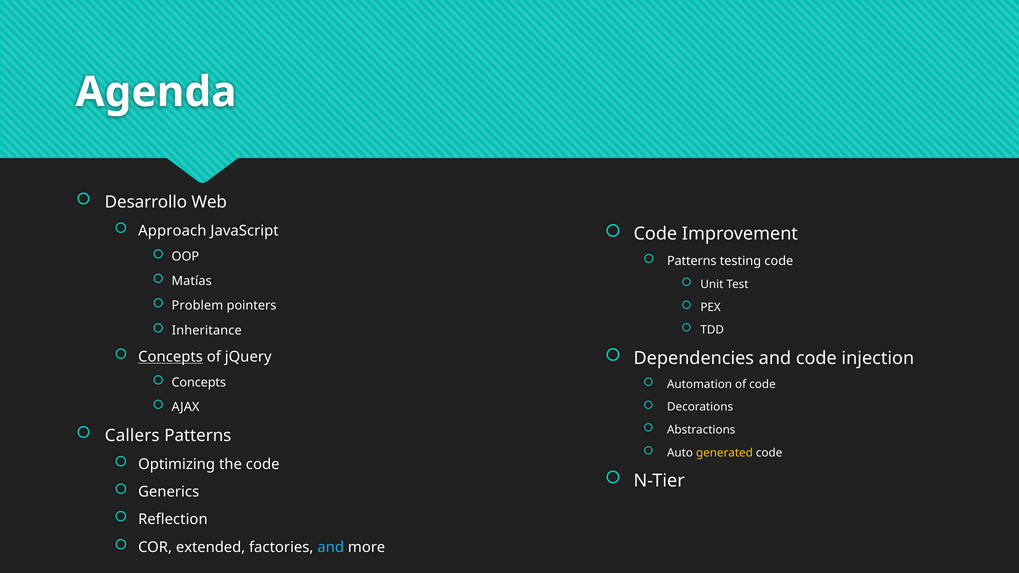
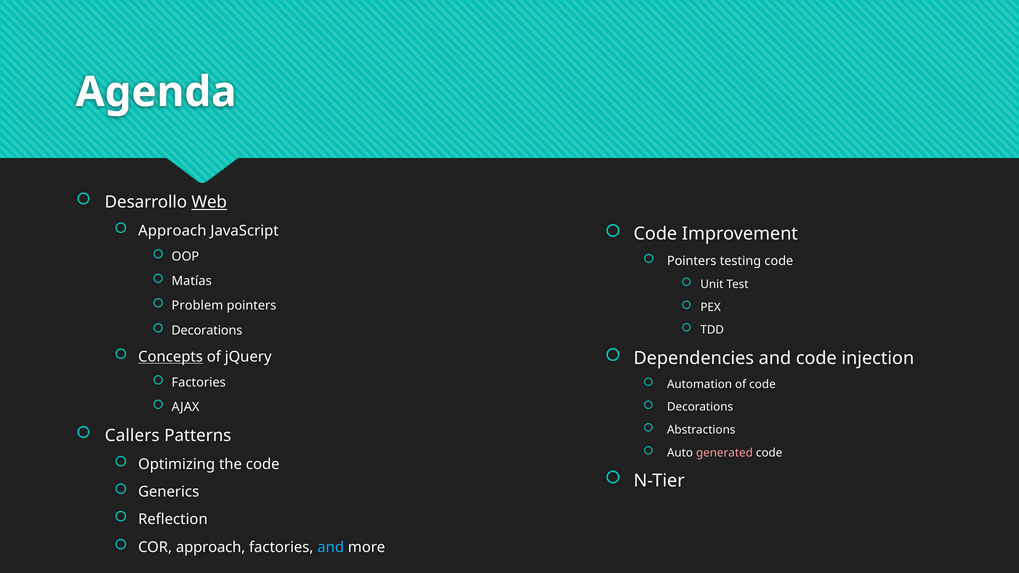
Web underline: none -> present
Patterns at (692, 261): Patterns -> Pointers
Inheritance at (207, 330): Inheritance -> Decorations
Concepts at (199, 383): Concepts -> Factories
generated colour: yellow -> pink
COR extended: extended -> approach
